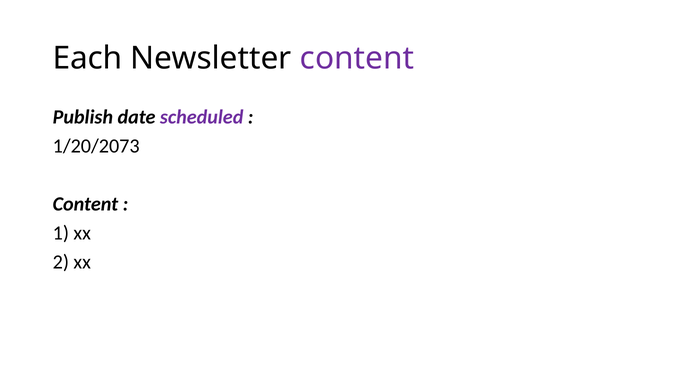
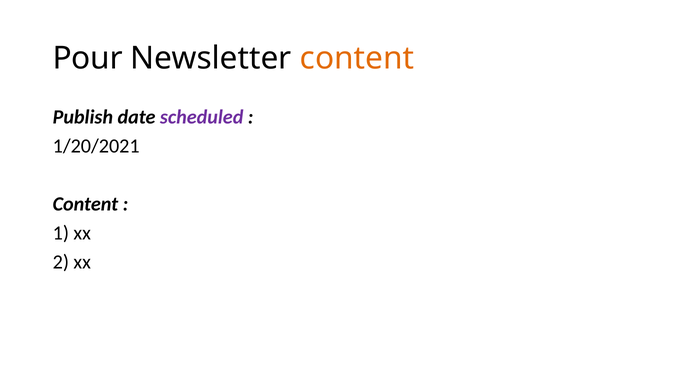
Each: Each -> Pour
content at (357, 58) colour: purple -> orange
1/20/2073: 1/20/2073 -> 1/20/2021
